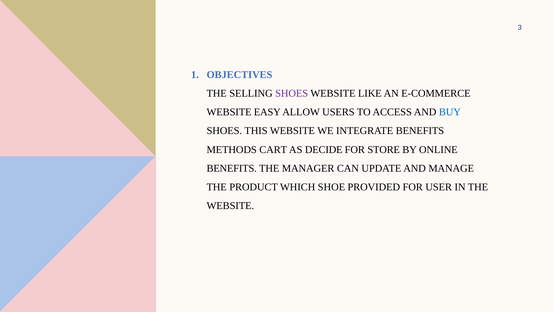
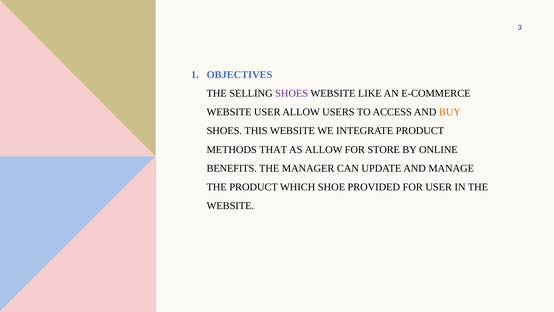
WEBSITE EASY: EASY -> USER
BUY colour: blue -> orange
INTEGRATE BENEFITS: BENEFITS -> PRODUCT
CART: CART -> THAT
AS DECIDE: DECIDE -> ALLOW
